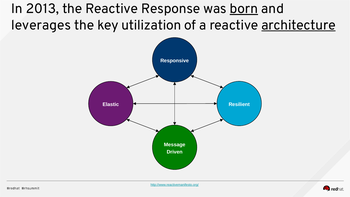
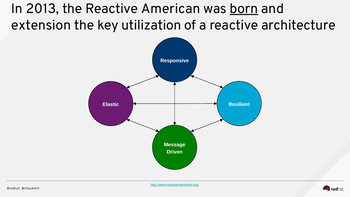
Response: Response -> American
leverages: leverages -> extension
architecture underline: present -> none
